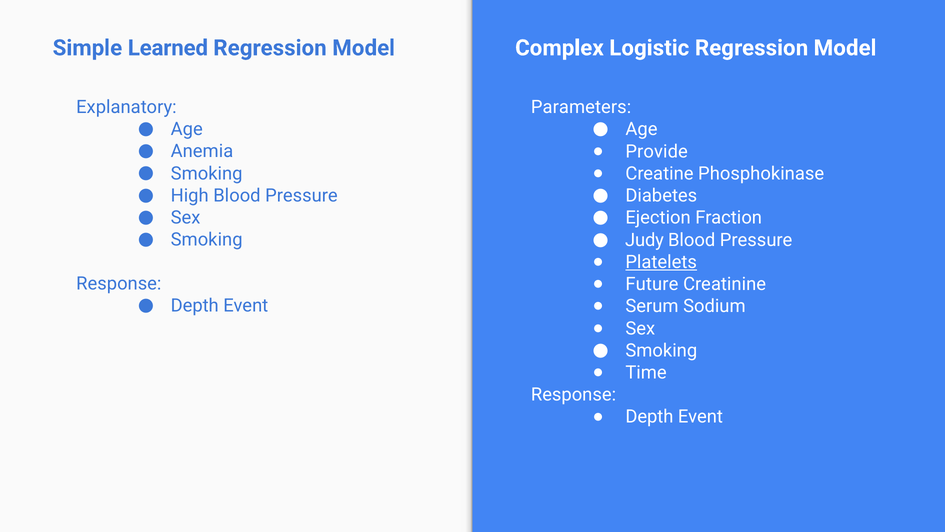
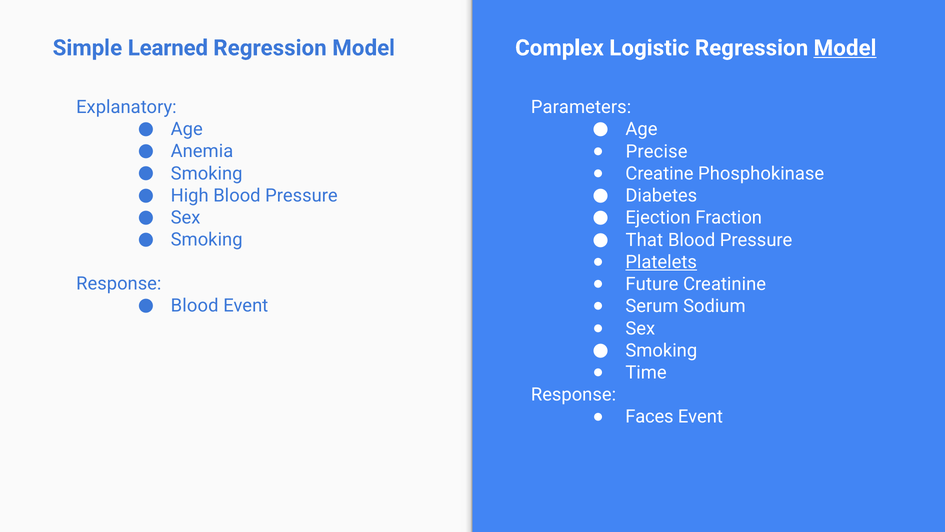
Model at (845, 48) underline: none -> present
Provide: Provide -> Precise
Judy: Judy -> That
Depth at (195, 306): Depth -> Blood
Depth at (649, 417): Depth -> Faces
